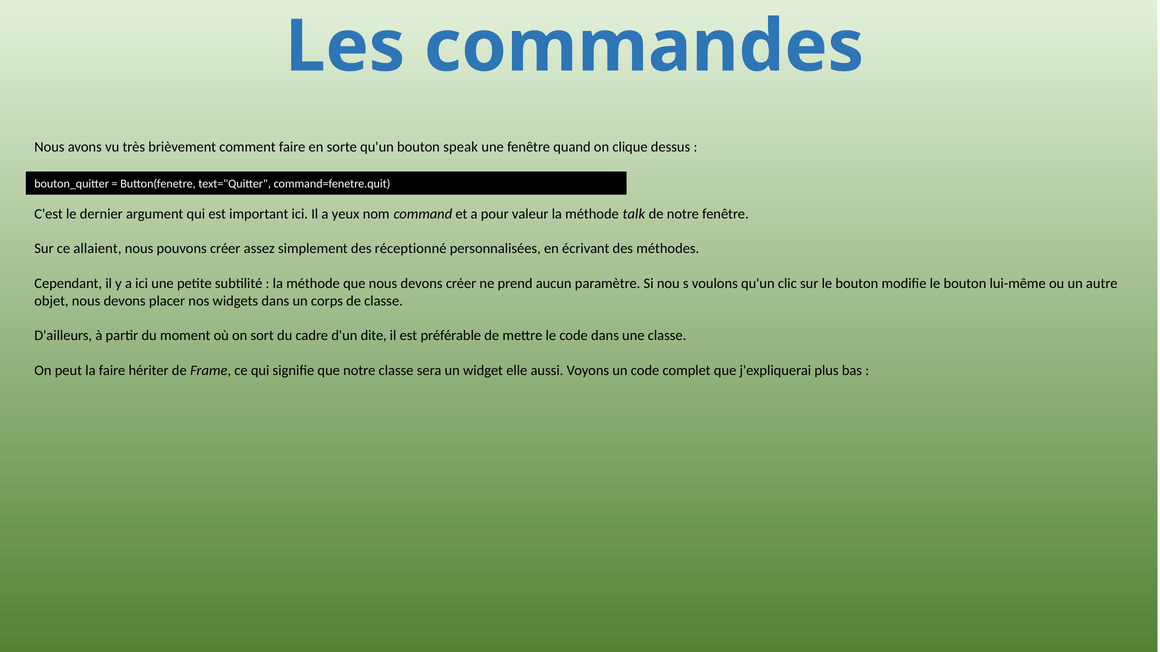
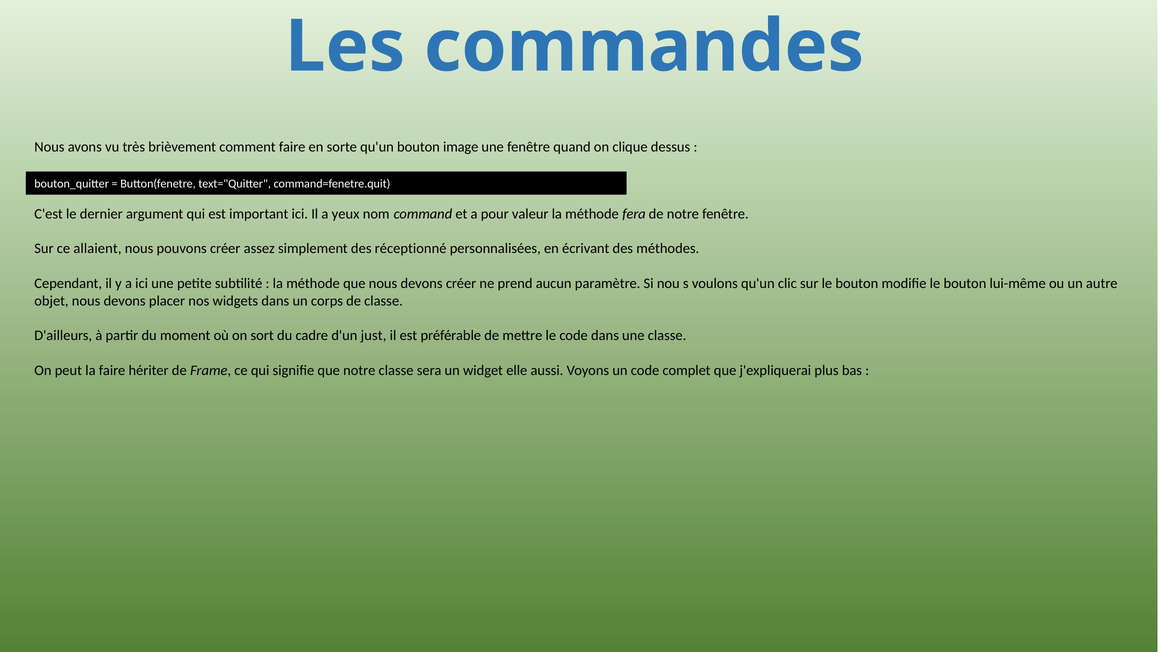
speak: speak -> image
talk: talk -> fera
dite: dite -> just
